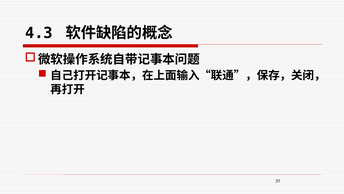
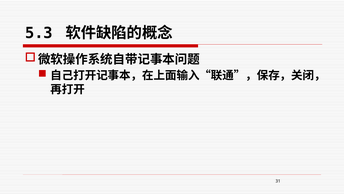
4.3: 4.3 -> 5.3
